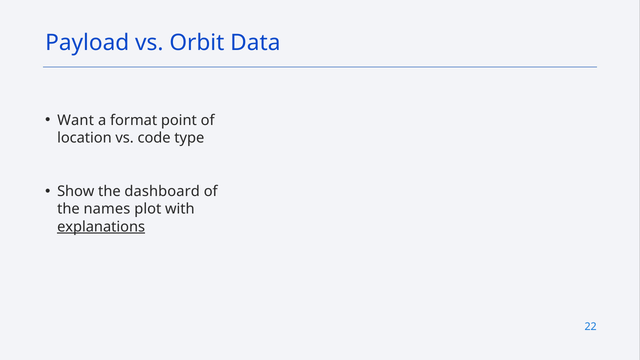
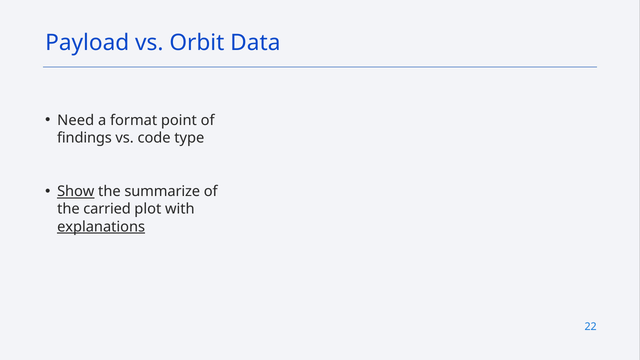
Want: Want -> Need
location: location -> findings
Show underline: none -> present
dashboard: dashboard -> summarize
names: names -> carried
